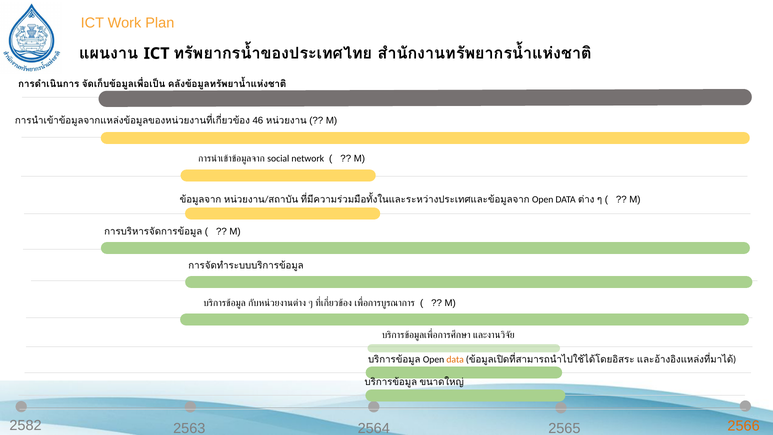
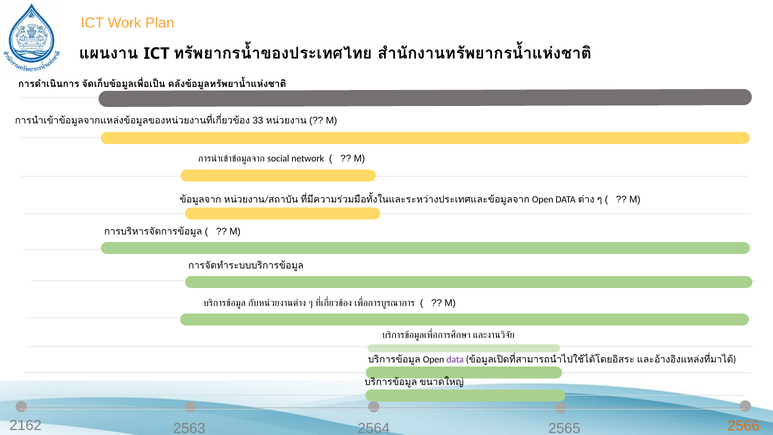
46: 46 -> 33
data at (455, 359) colour: orange -> purple
2582: 2582 -> 2162
